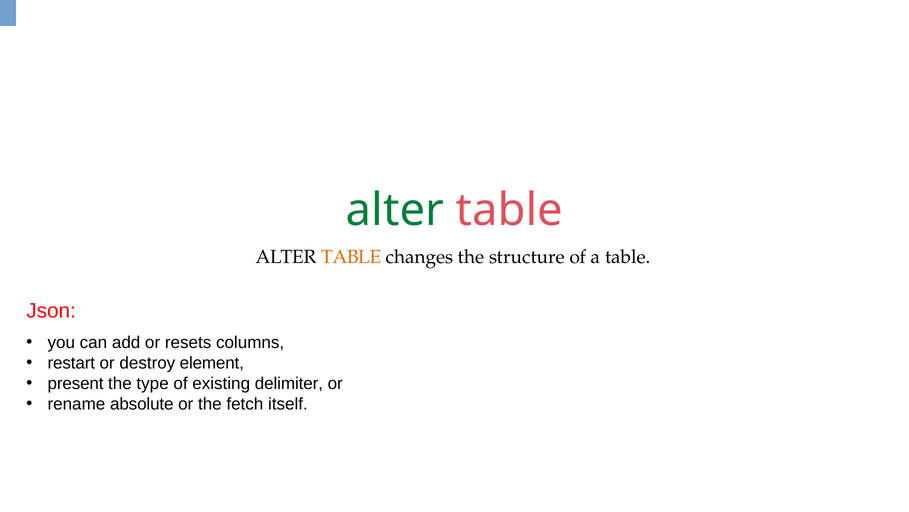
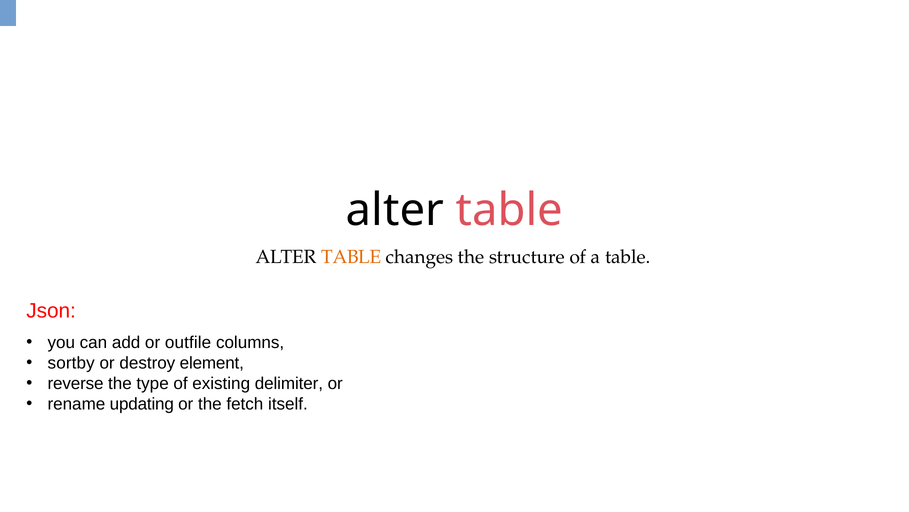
alter at (395, 210) colour: green -> black
resets: resets -> outfile
restart: restart -> sortby
present: present -> reverse
absolute: absolute -> updating
